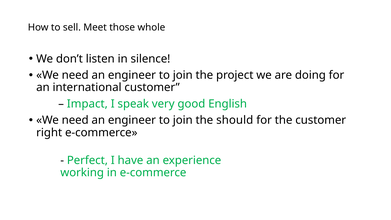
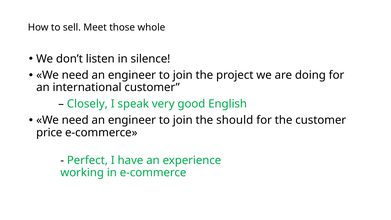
Impact: Impact -> Closely
right: right -> price
